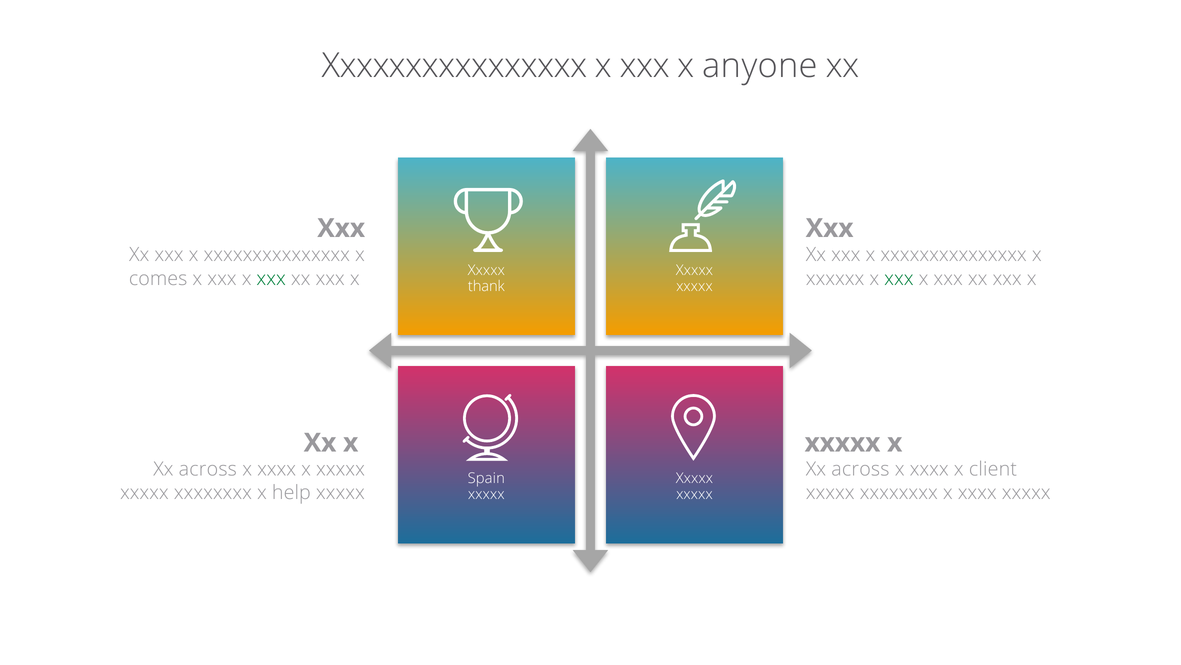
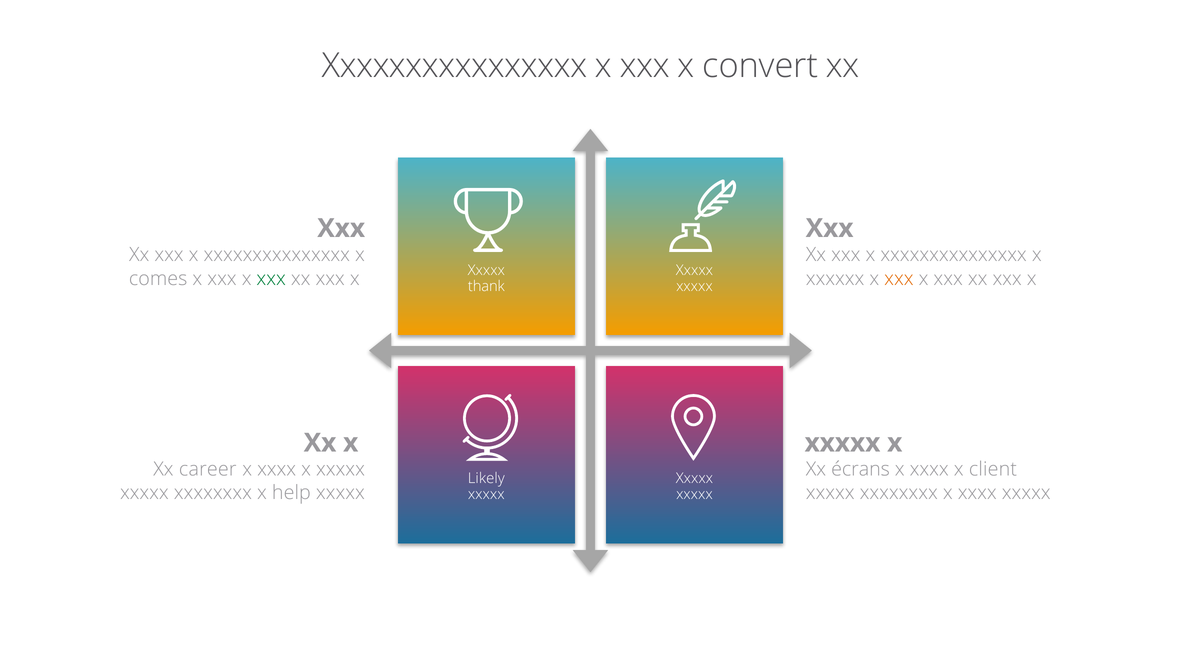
anyone: anyone -> convert
xxx at (899, 278) colour: green -> orange
across at (208, 469): across -> career
across at (860, 469): across -> écrans
Spain: Spain -> Likely
